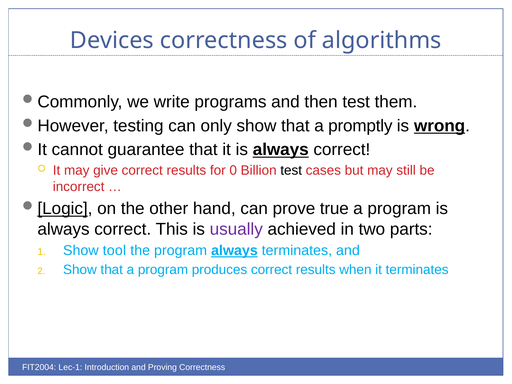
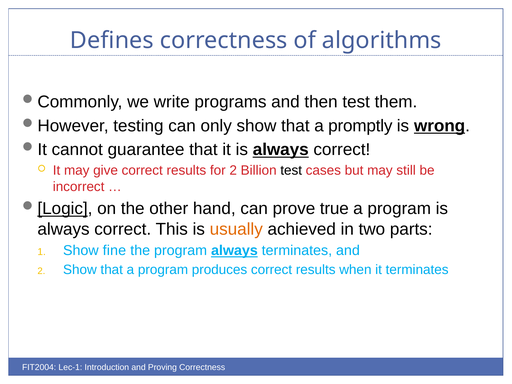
Devices: Devices -> Defines
for 0: 0 -> 2
usually colour: purple -> orange
tool: tool -> fine
